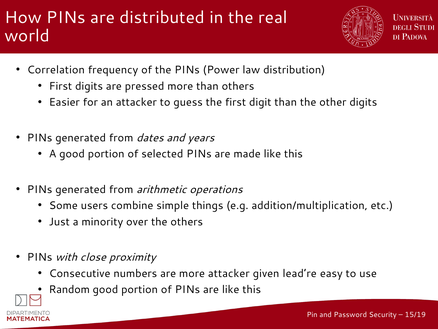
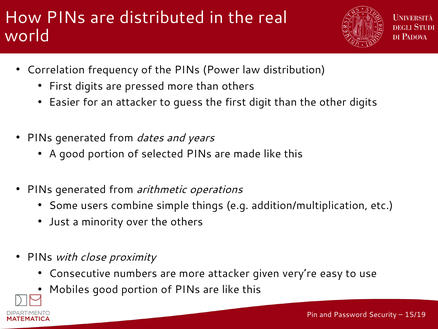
lead’re: lead’re -> very’re
Random: Random -> Mobiles
